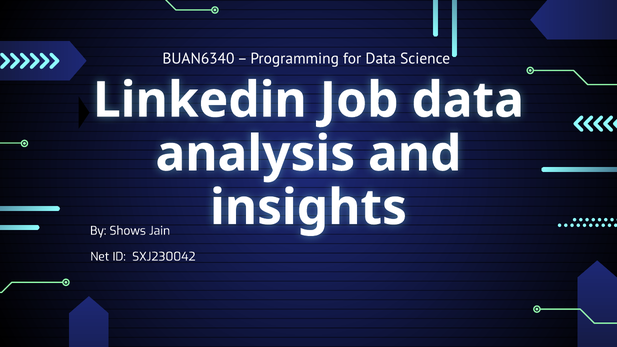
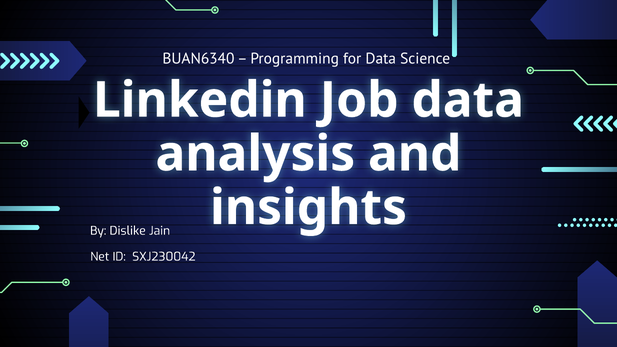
Shows: Shows -> Dislike
